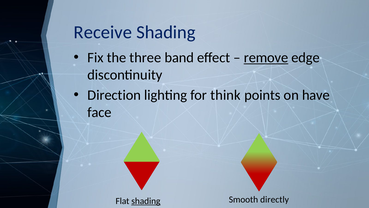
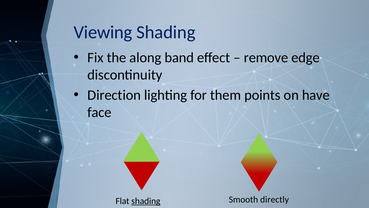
Receive: Receive -> Viewing
three: three -> along
remove underline: present -> none
think: think -> them
